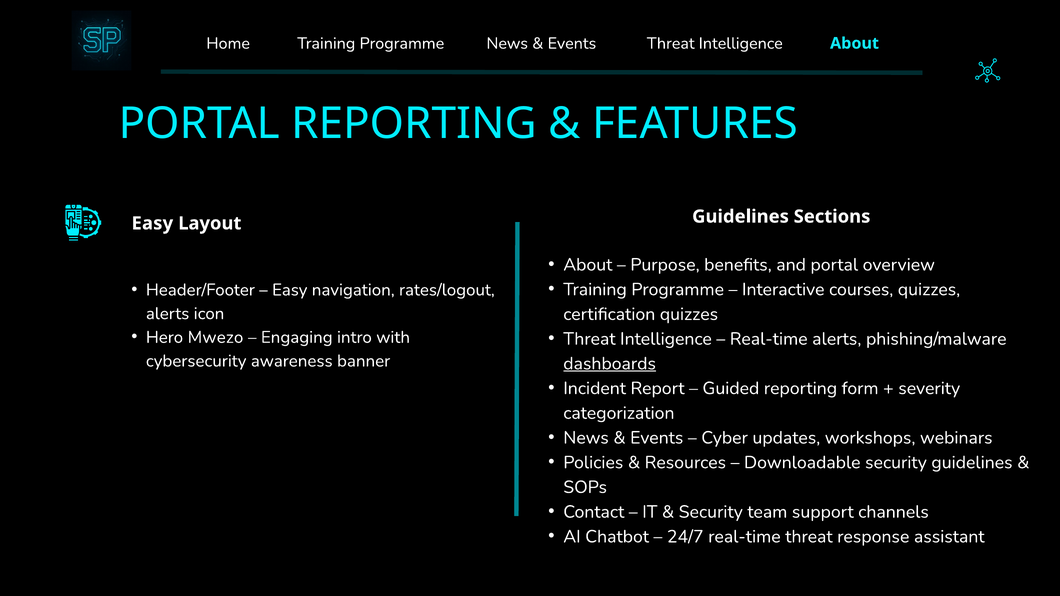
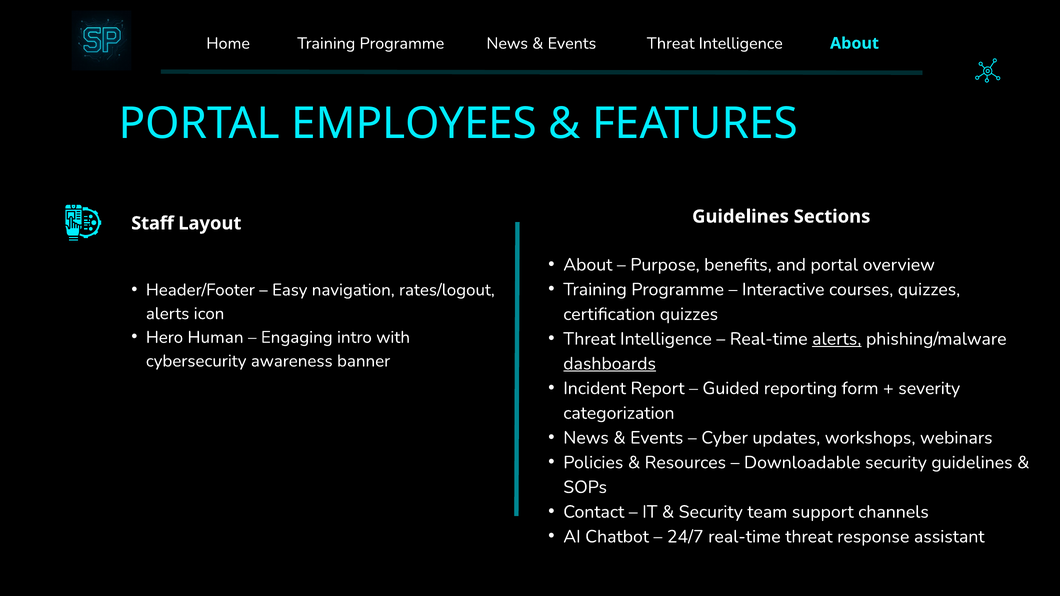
PORTAL REPORTING: REPORTING -> EMPLOYEES
Easy at (152, 223): Easy -> Staff
Mwezo: Mwezo -> Human
alerts at (837, 339) underline: none -> present
